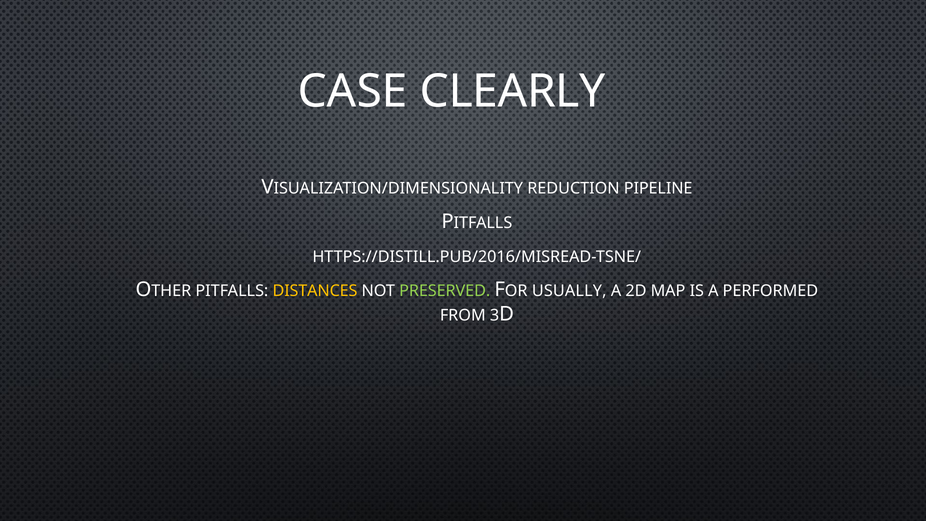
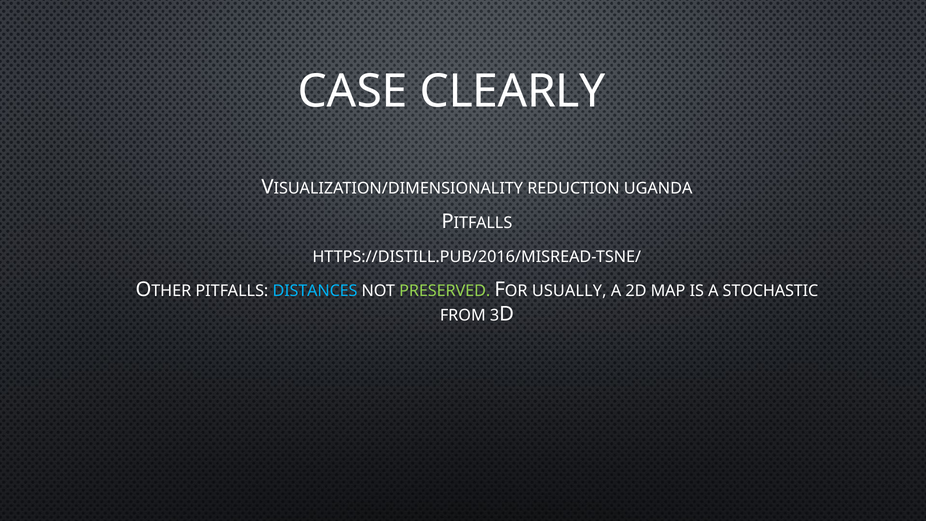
PIPELINE: PIPELINE -> UGANDA
DISTANCES colour: yellow -> light blue
PERFORMED: PERFORMED -> STOCHASTIC
